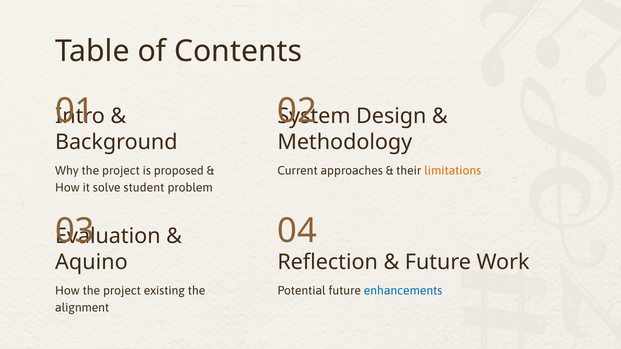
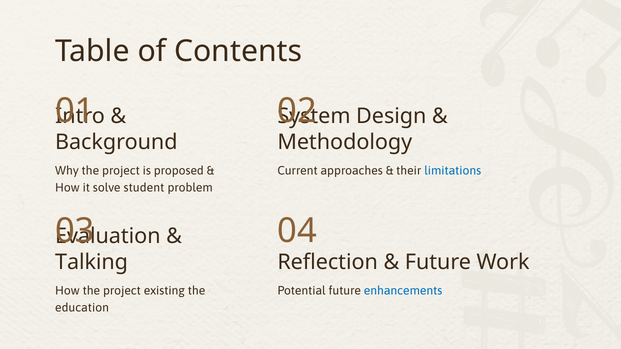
limitations colour: orange -> blue
Aquino: Aquino -> Talking
alignment: alignment -> education
